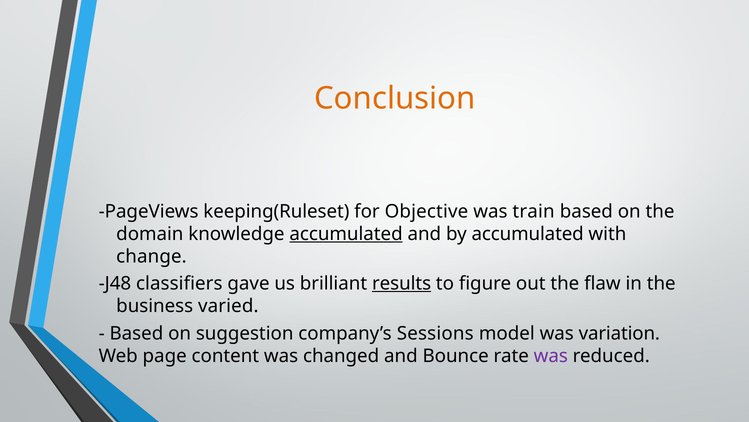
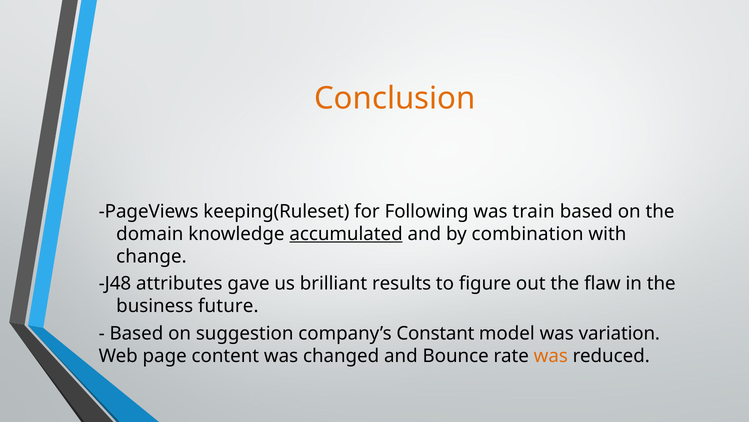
Objective: Objective -> Following
by accumulated: accumulated -> combination
classifiers: classifiers -> attributes
results underline: present -> none
varied: varied -> future
Sessions: Sessions -> Constant
was at (551, 355) colour: purple -> orange
